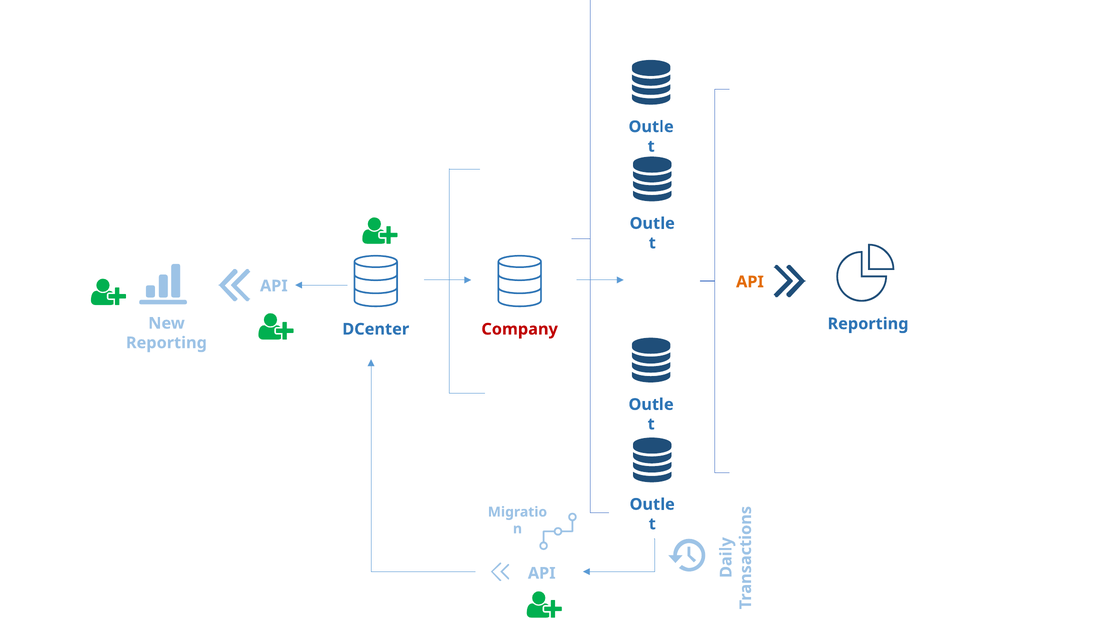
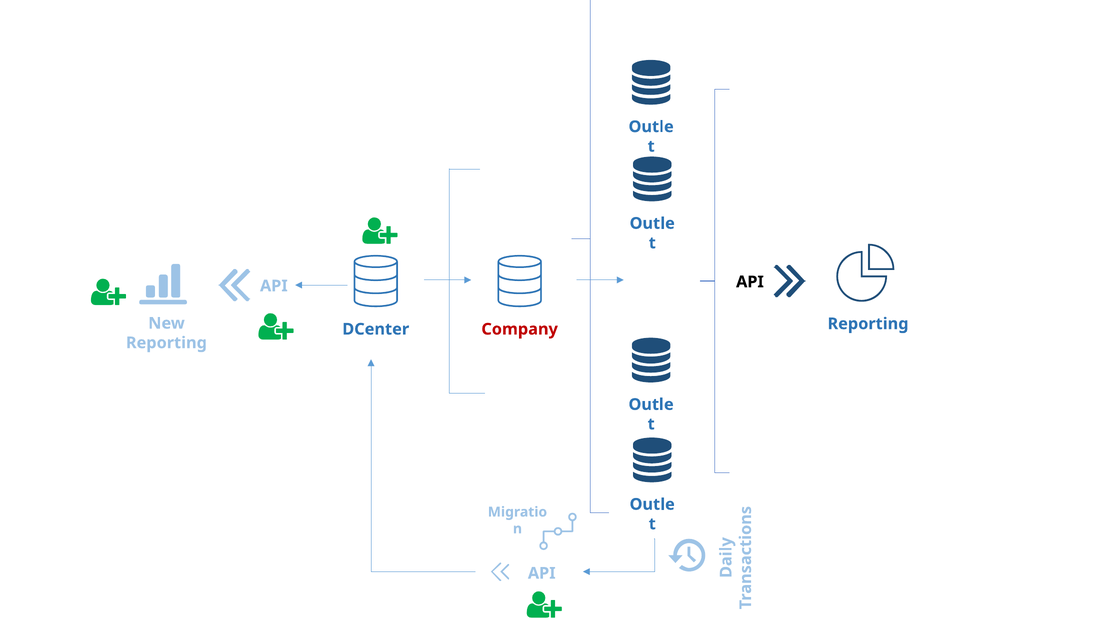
API at (750, 282) colour: orange -> black
